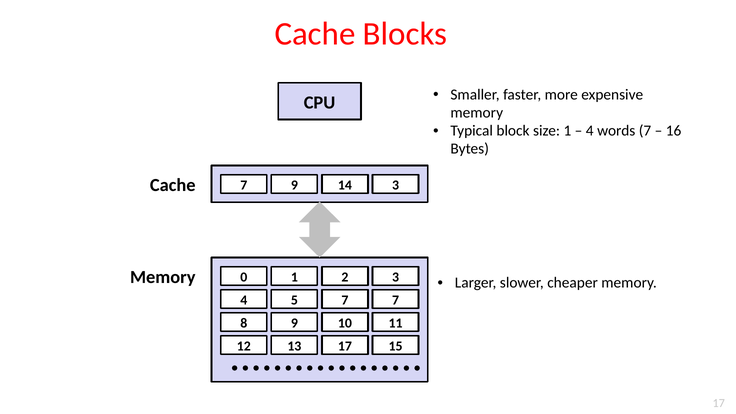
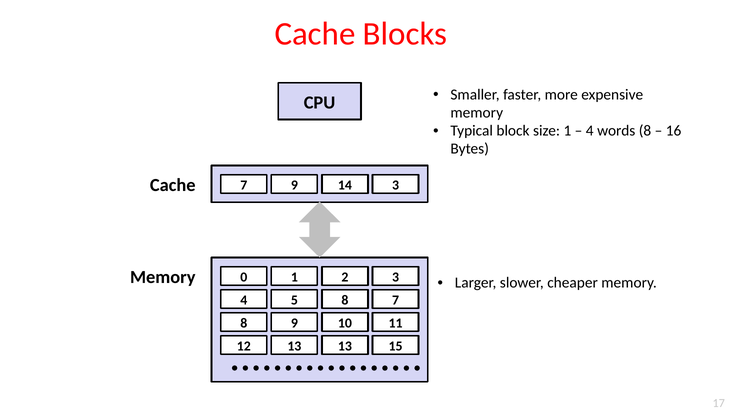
words 7: 7 -> 8
5 7: 7 -> 8
13 17: 17 -> 13
